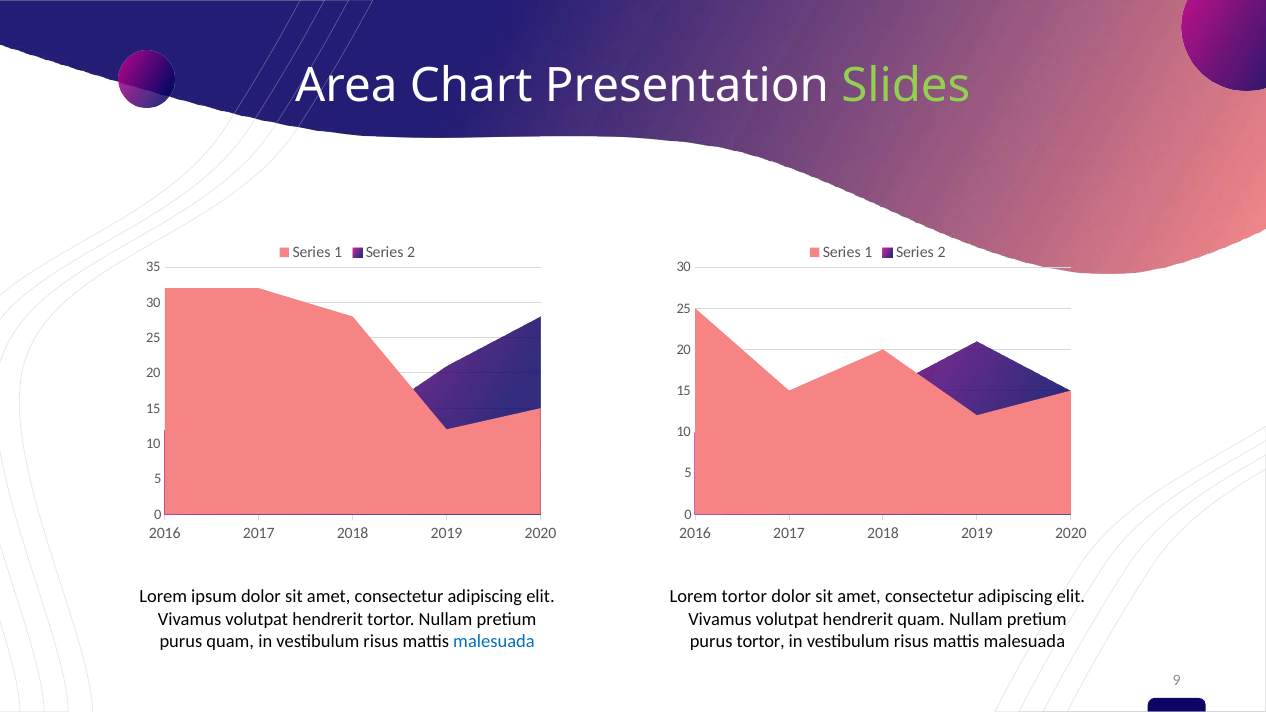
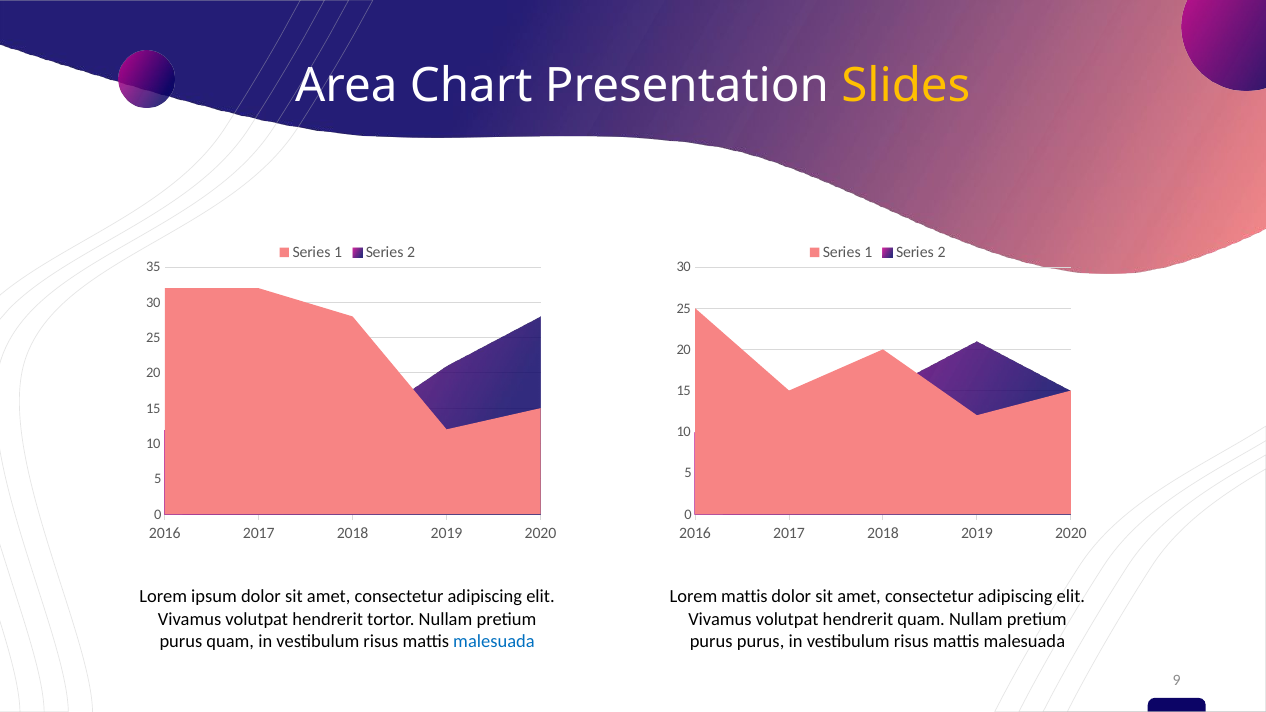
Slides colour: light green -> yellow
Lorem tortor: tortor -> mattis
purus tortor: tortor -> purus
